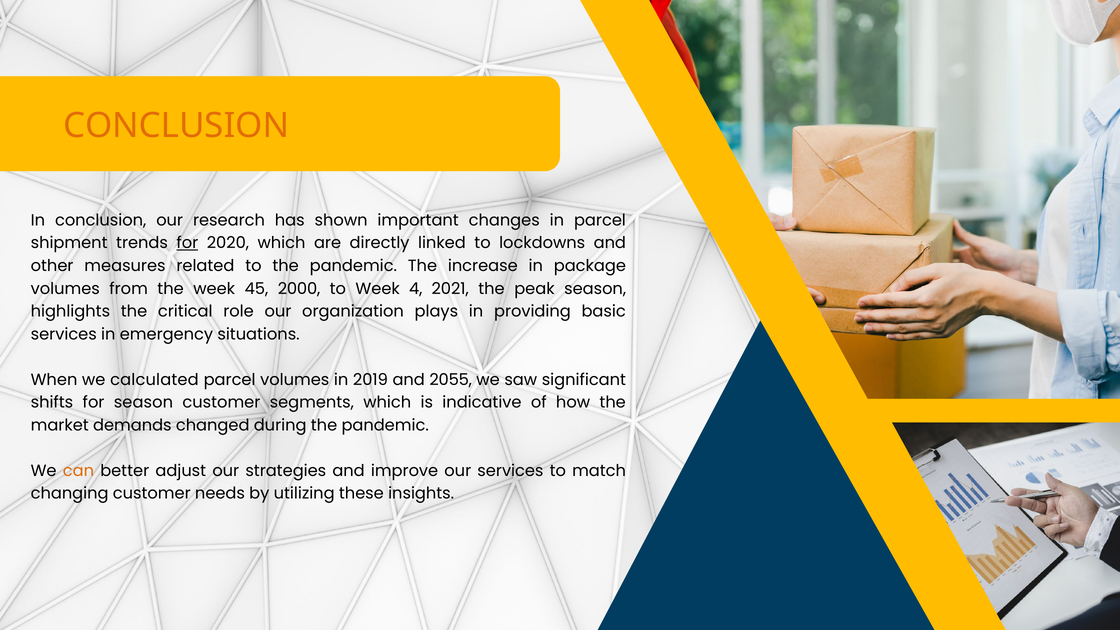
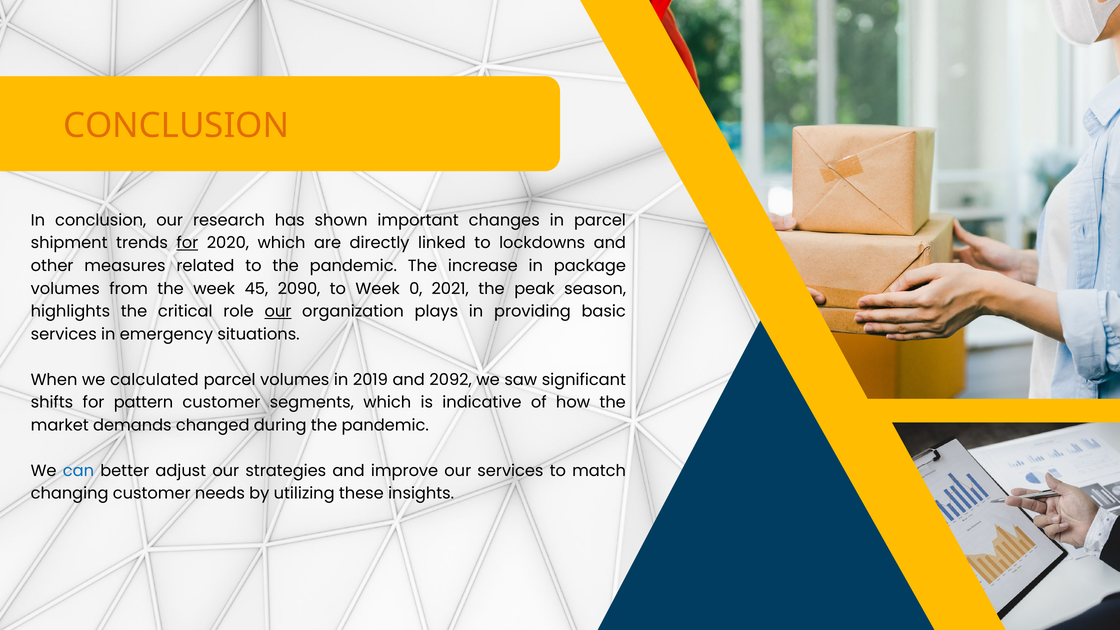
2000: 2000 -> 2090
4: 4 -> 0
our at (278, 311) underline: none -> present
2055: 2055 -> 2092
for season: season -> pattern
can colour: orange -> blue
